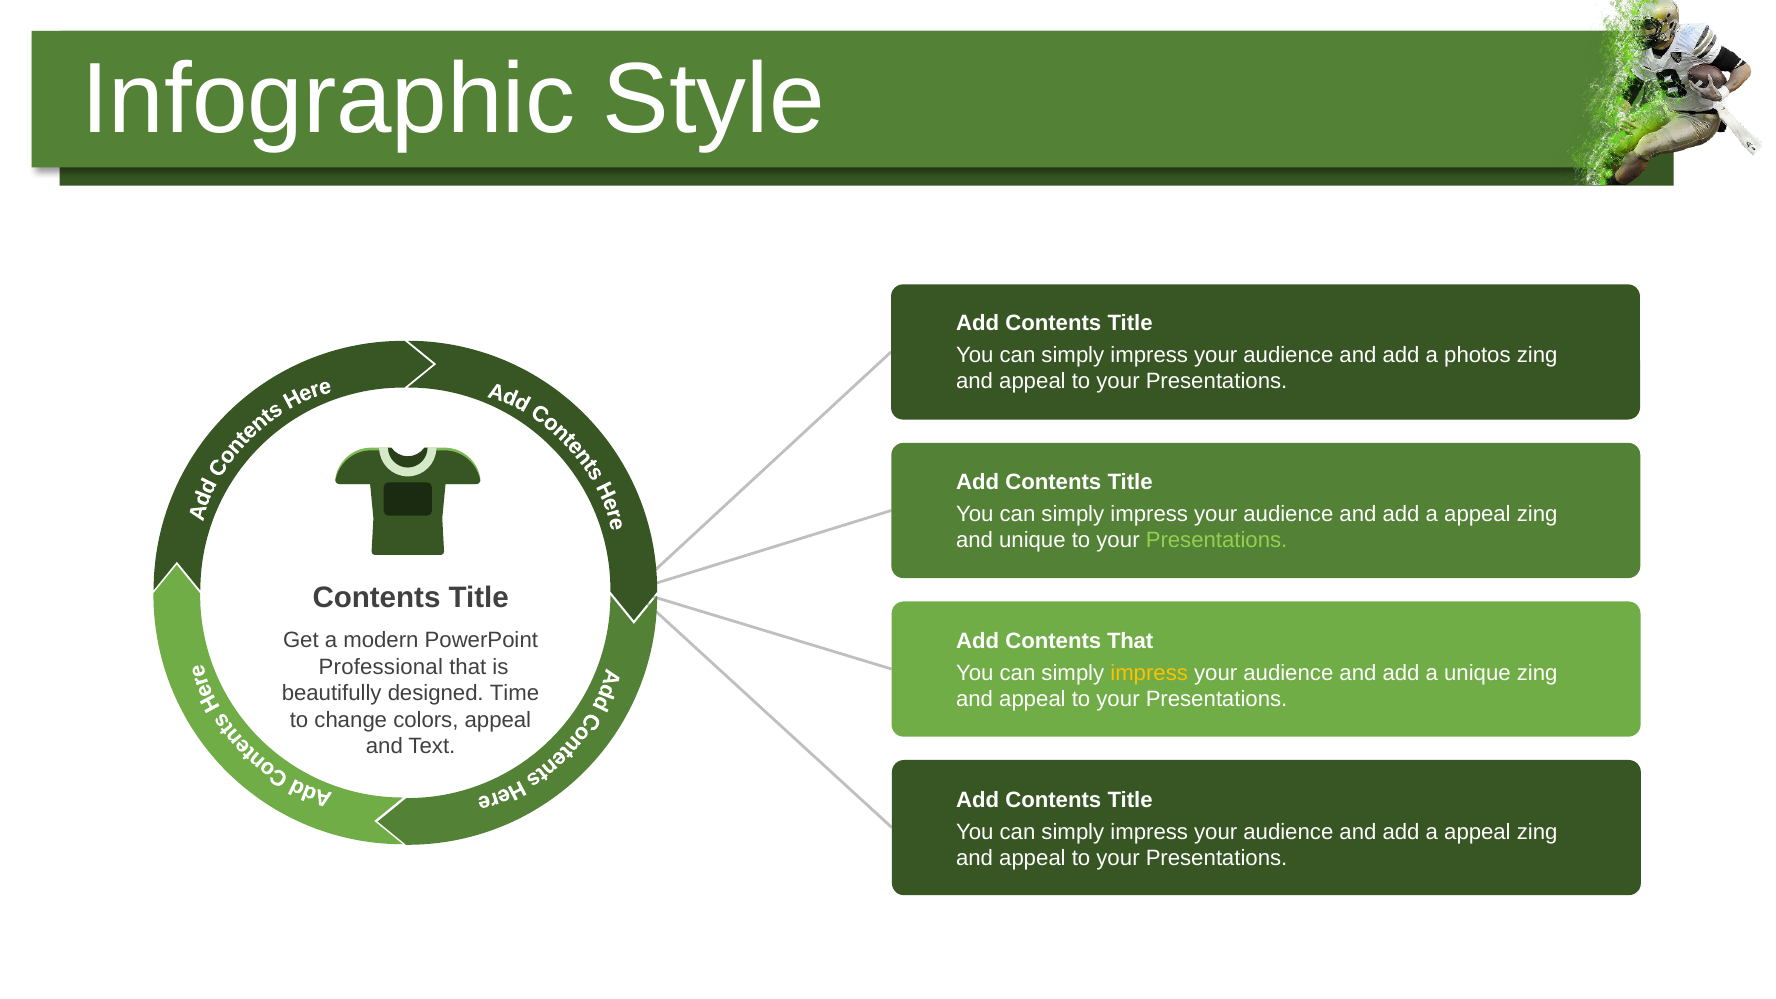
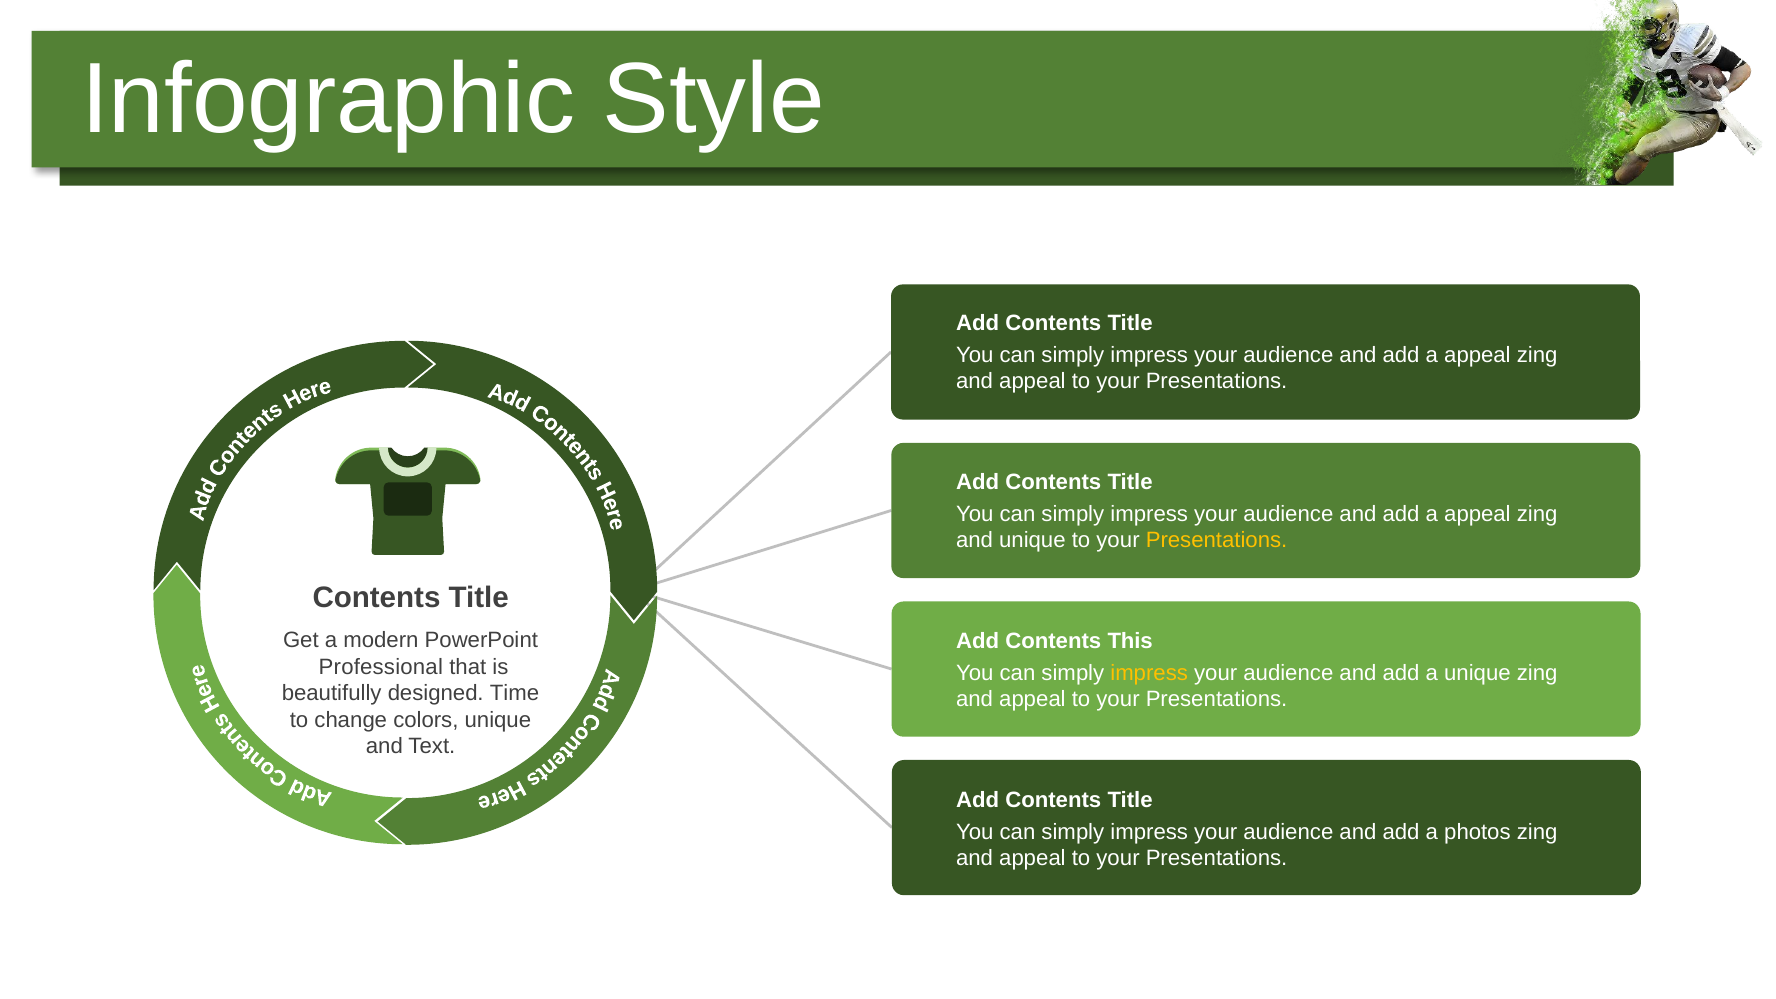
photos at (1477, 355): photos -> appeal
Presentations at (1217, 541) colour: light green -> yellow
Contents That: That -> This
colors appeal: appeal -> unique
appeal at (1477, 832): appeal -> photos
